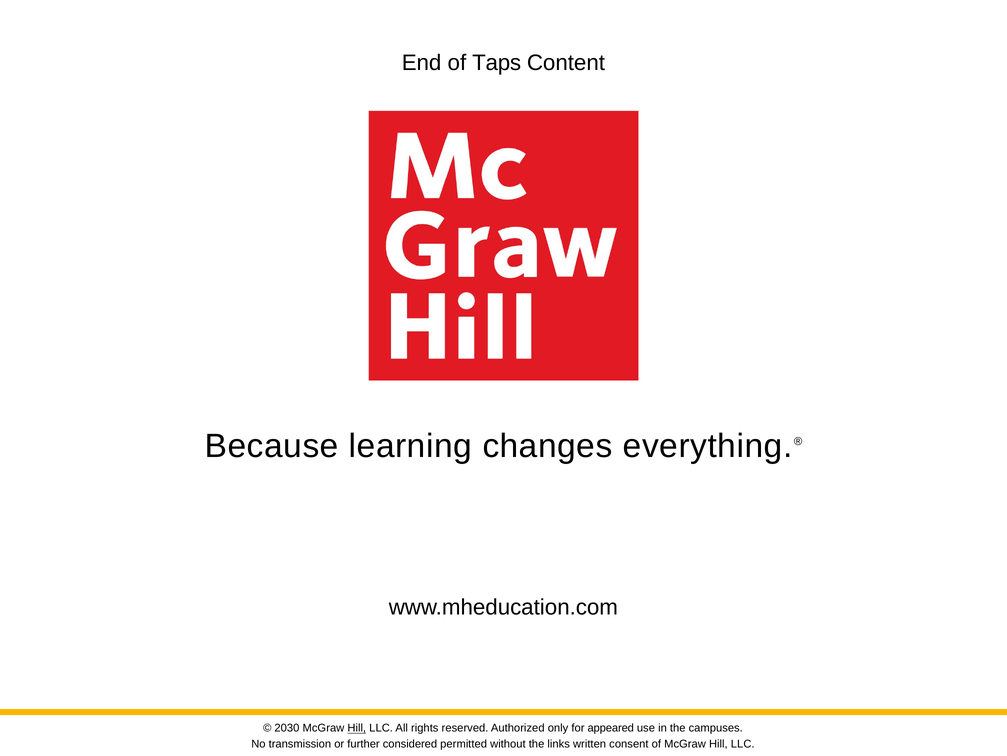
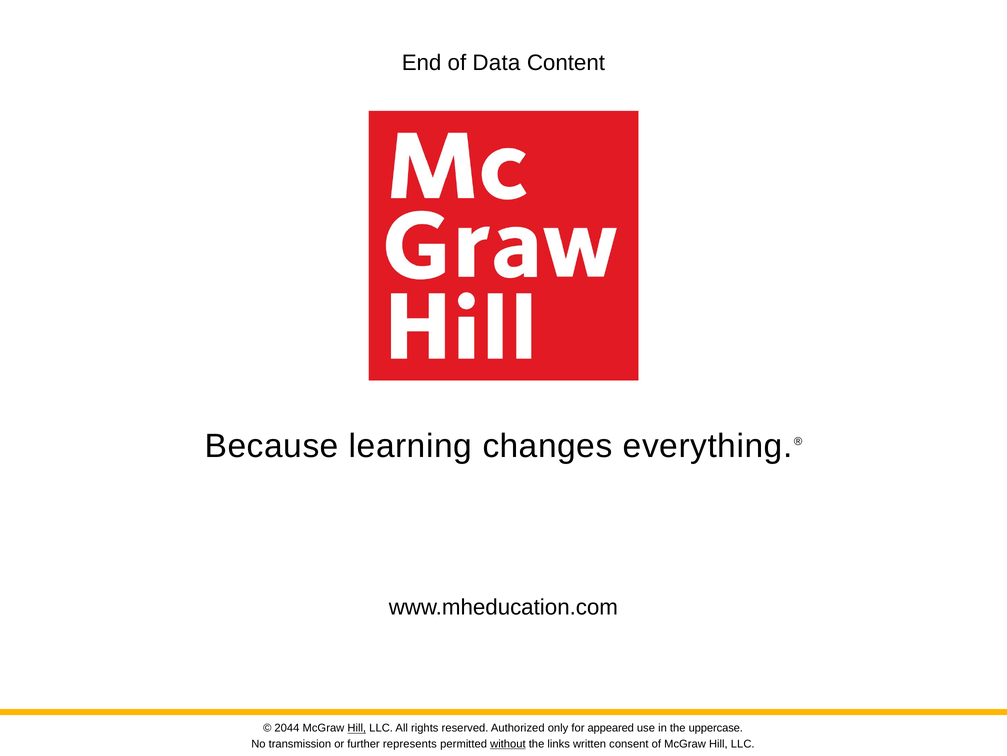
Taps: Taps -> Data
2030: 2030 -> 2044
campuses: campuses -> uppercase
considered: considered -> represents
without underline: none -> present
